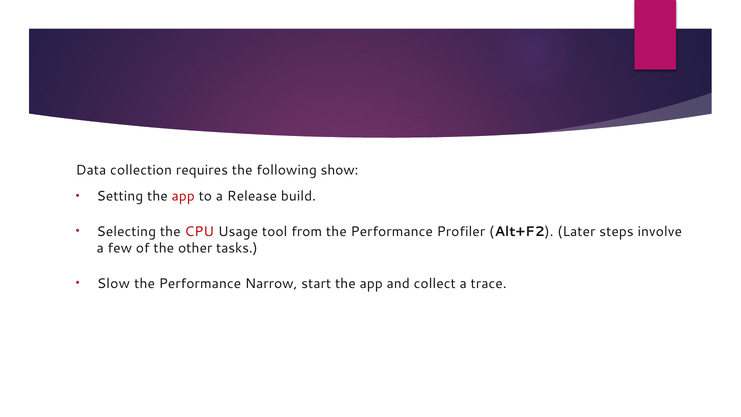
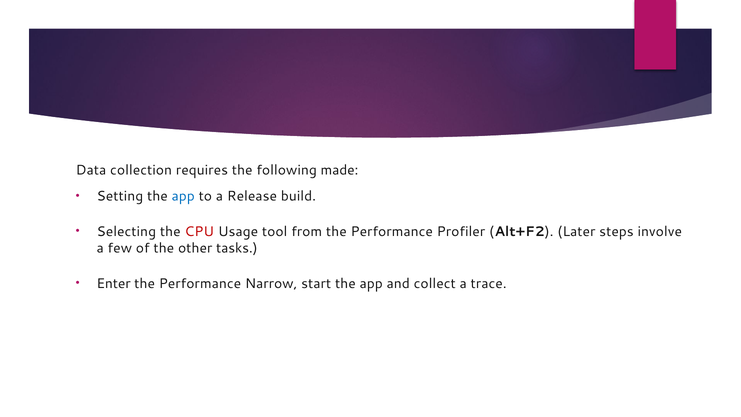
show: show -> made
app at (183, 196) colour: red -> blue
Slow: Slow -> Enter
